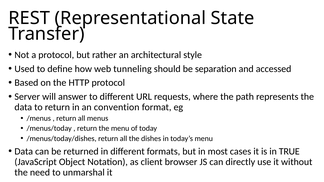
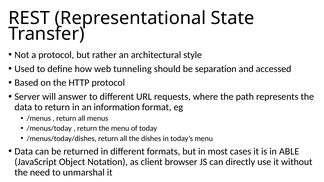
convention: convention -> information
TRUE: TRUE -> ABLE
